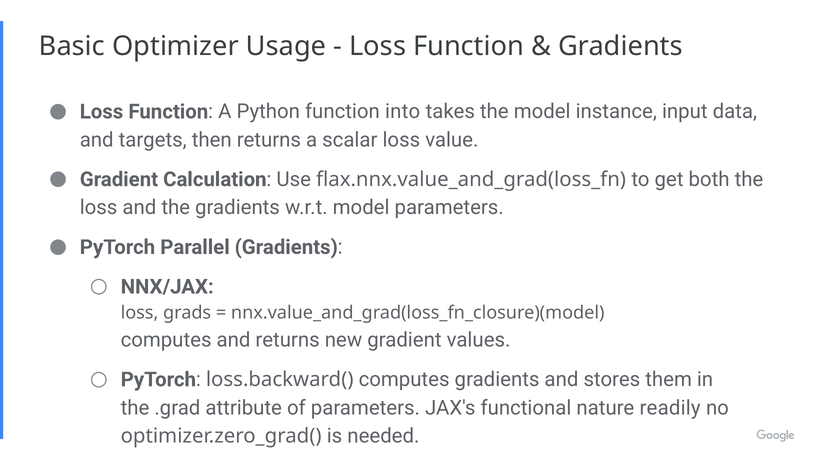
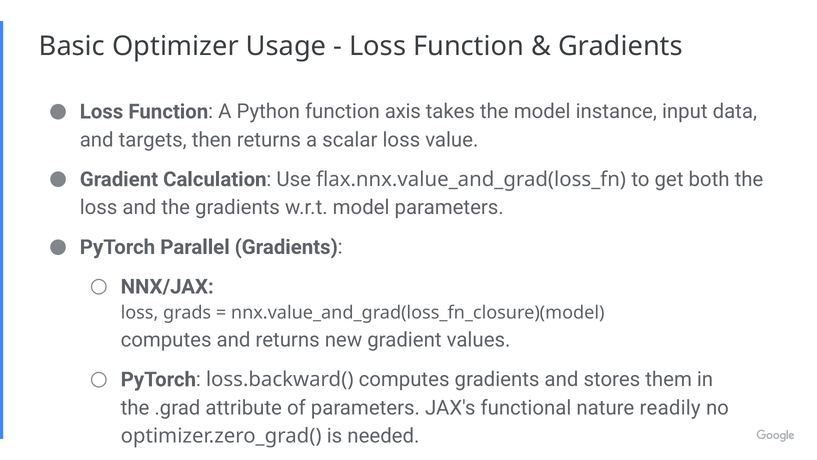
into: into -> axis
